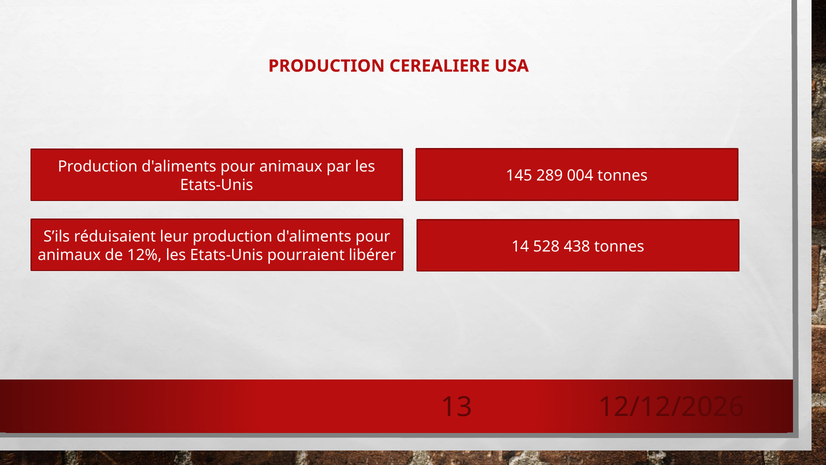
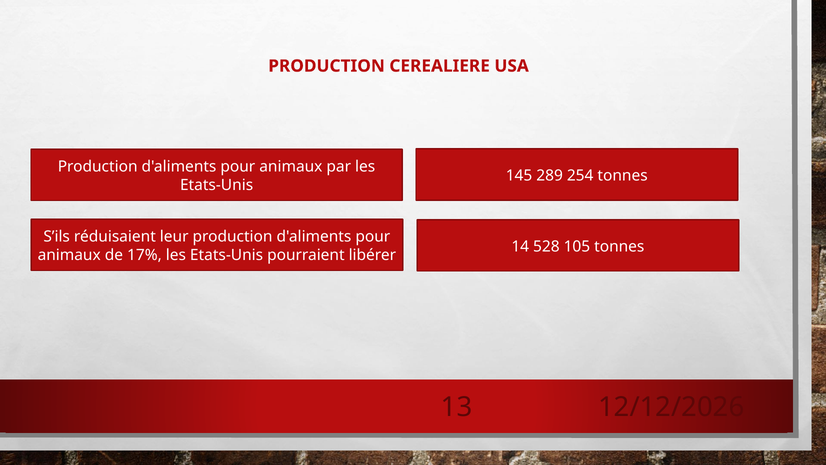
004: 004 -> 254
438: 438 -> 105
12%: 12% -> 17%
